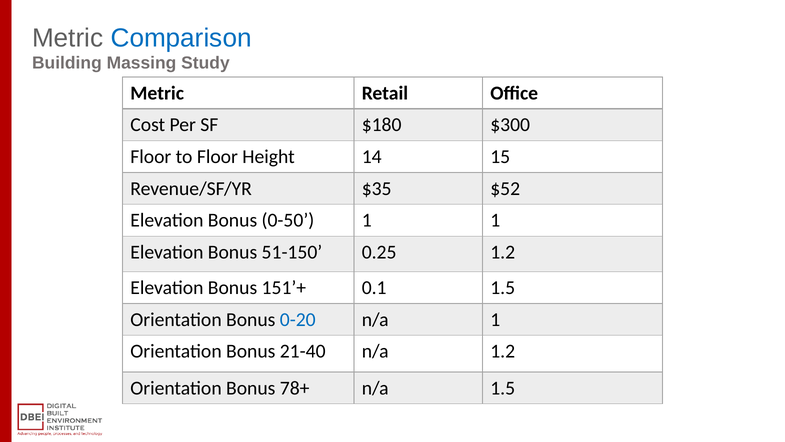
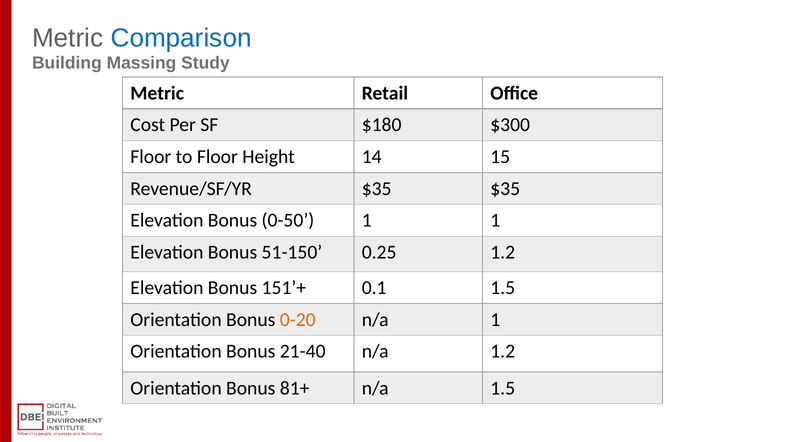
$35 $52: $52 -> $35
0-20 colour: blue -> orange
78+: 78+ -> 81+
